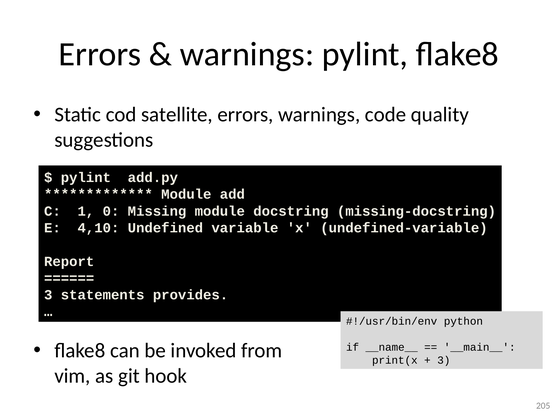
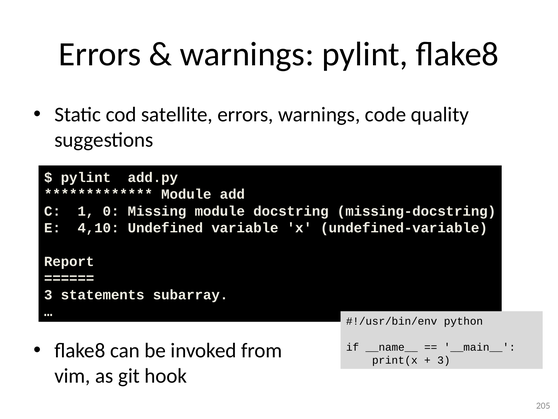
provides: provides -> subarray
